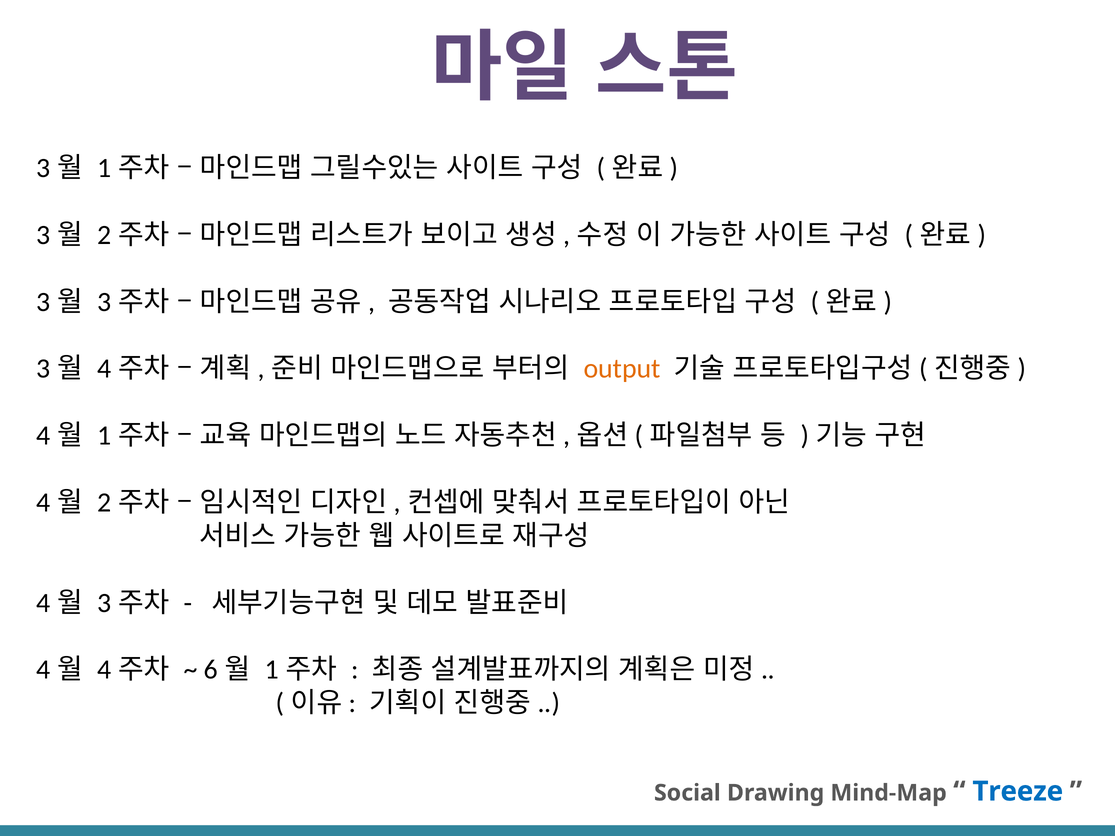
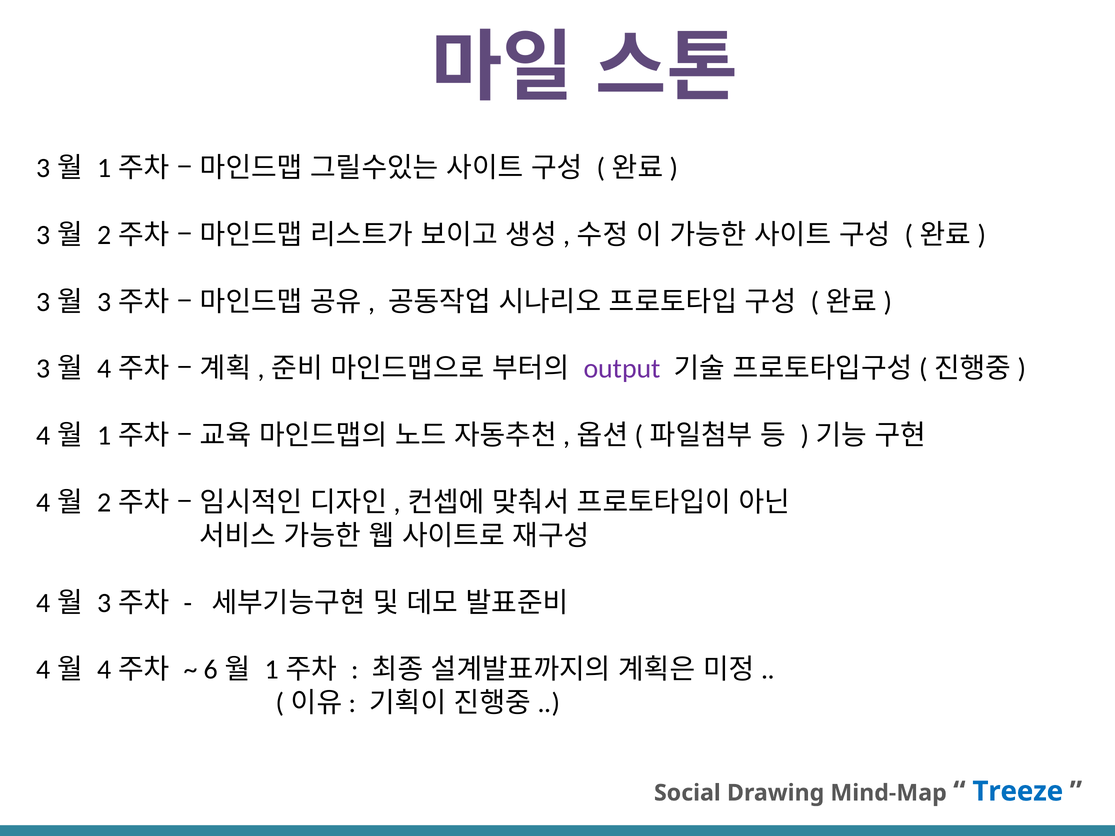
output colour: orange -> purple
